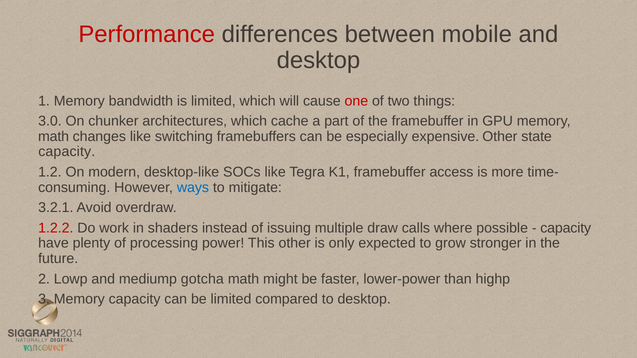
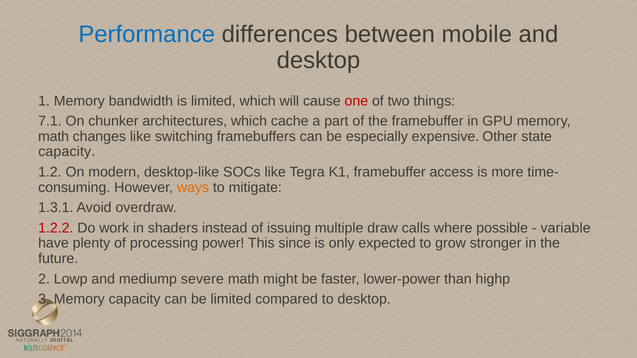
Performance colour: red -> blue
3.0: 3.0 -> 7.1
ways colour: blue -> orange
3.2.1: 3.2.1 -> 1.3.1
capacity at (566, 228): capacity -> variable
This other: other -> since
gotcha: gotcha -> severe
